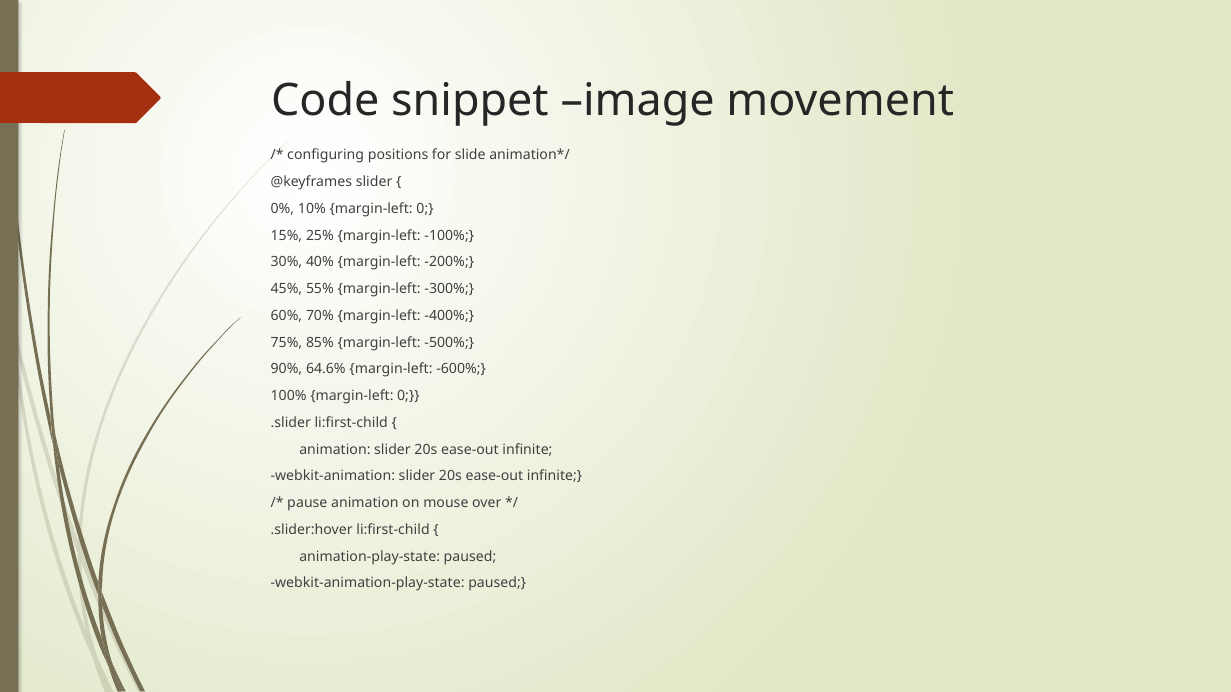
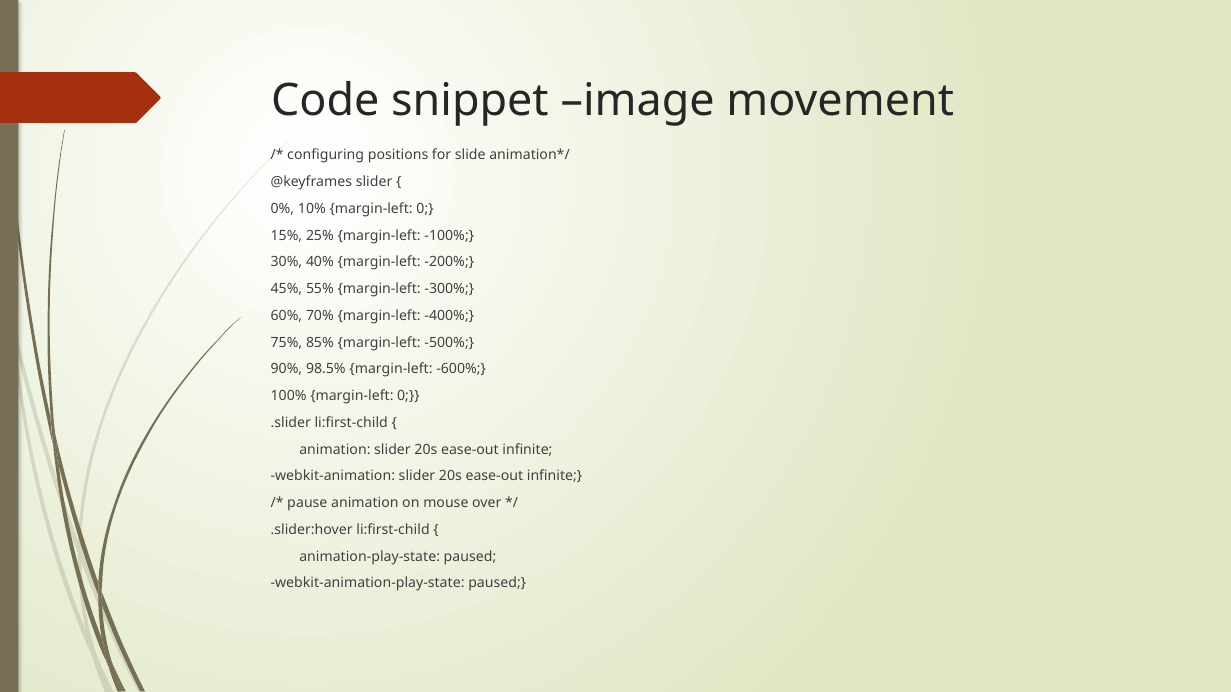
64.6%: 64.6% -> 98.5%
